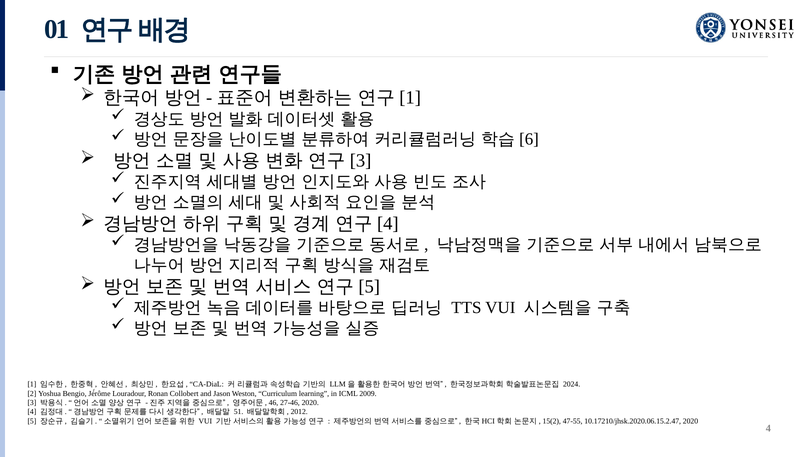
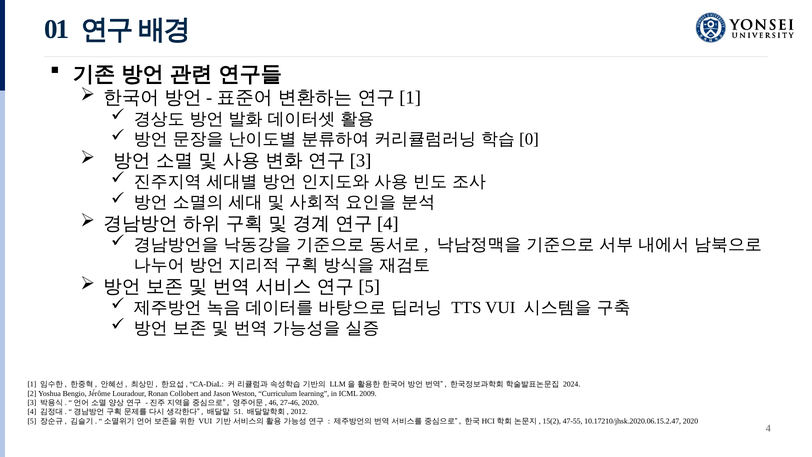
6: 6 -> 0
